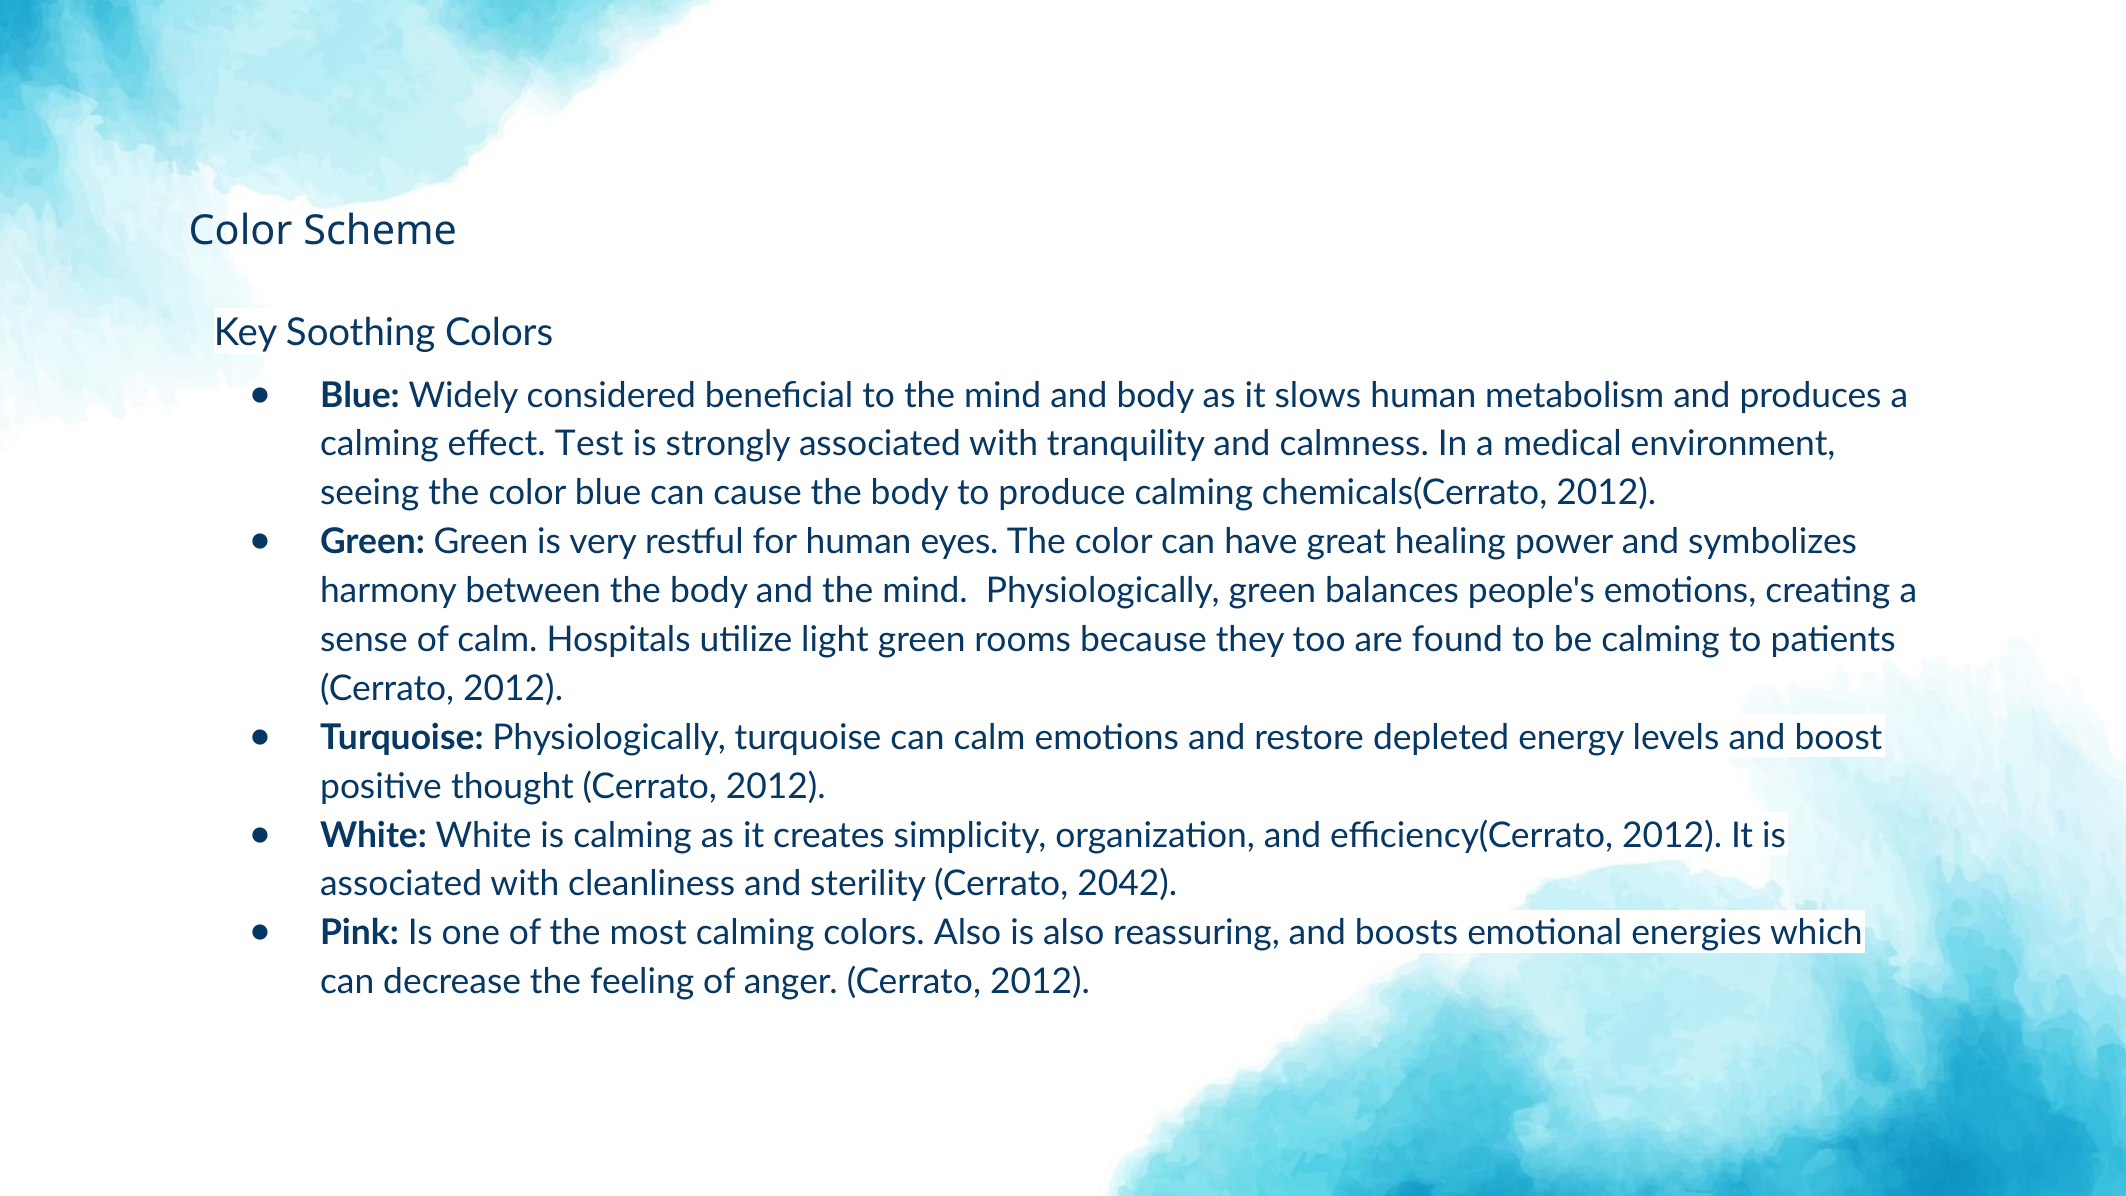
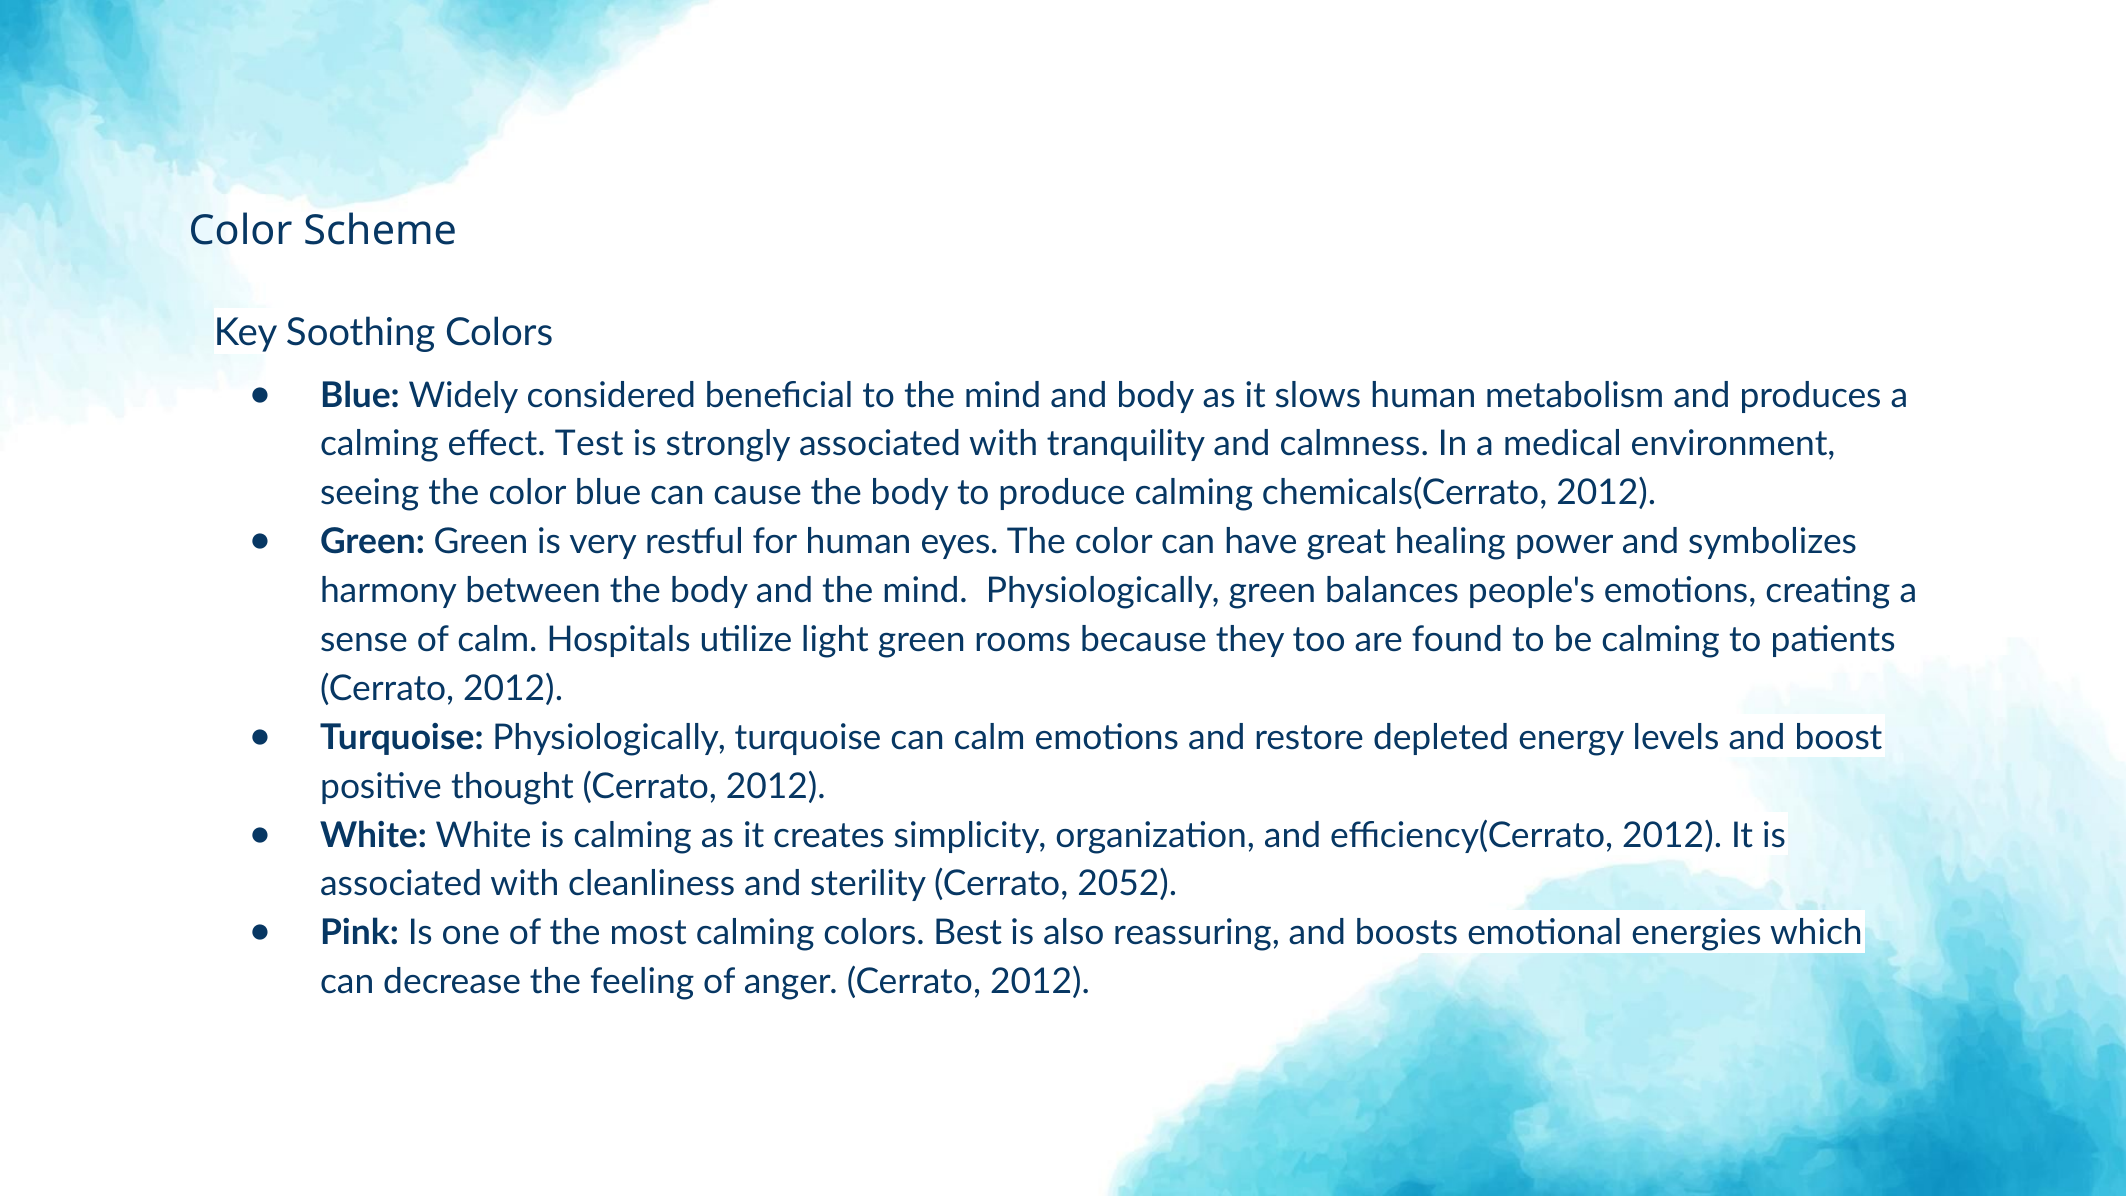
2042: 2042 -> 2052
colors Also: Also -> Best
